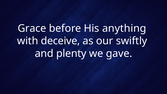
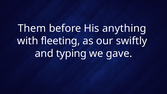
Grace: Grace -> Them
deceive: deceive -> fleeting
plenty: plenty -> typing
